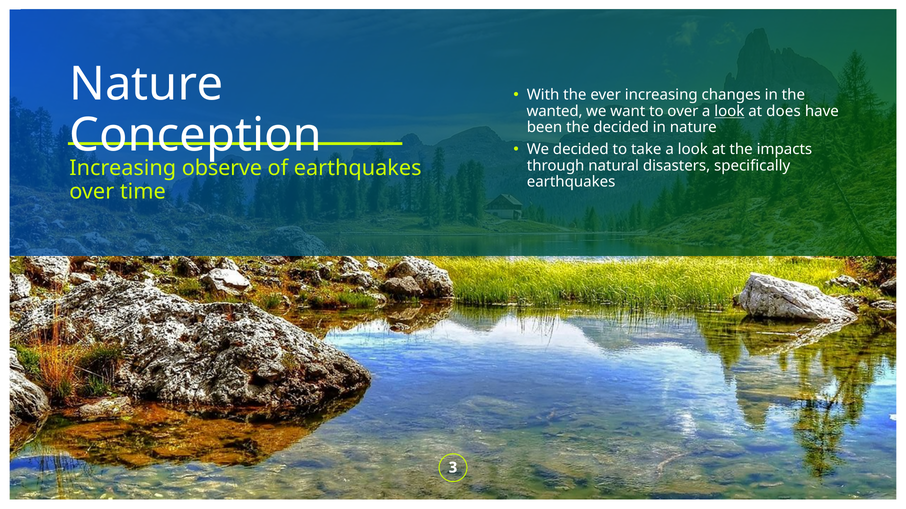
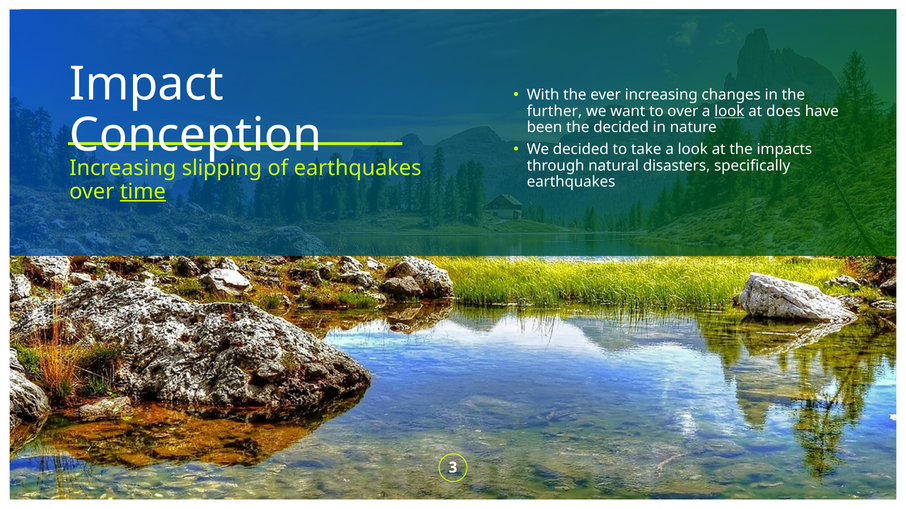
Nature at (146, 85): Nature -> Impact
wanted: wanted -> further
observe: observe -> slipping
time underline: none -> present
